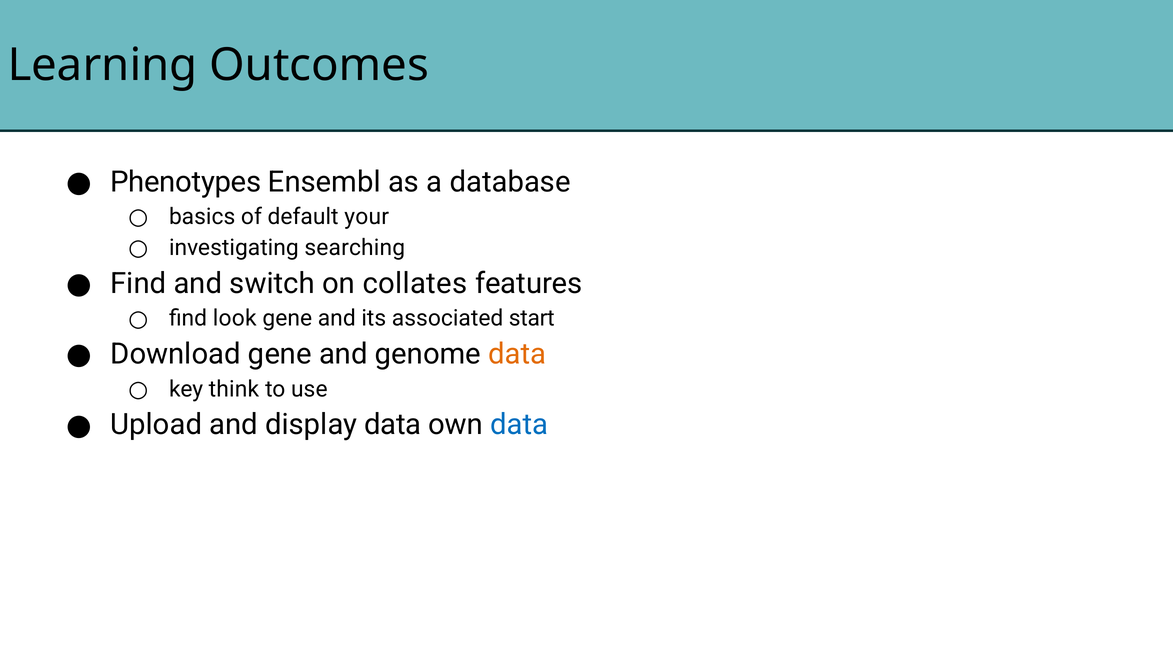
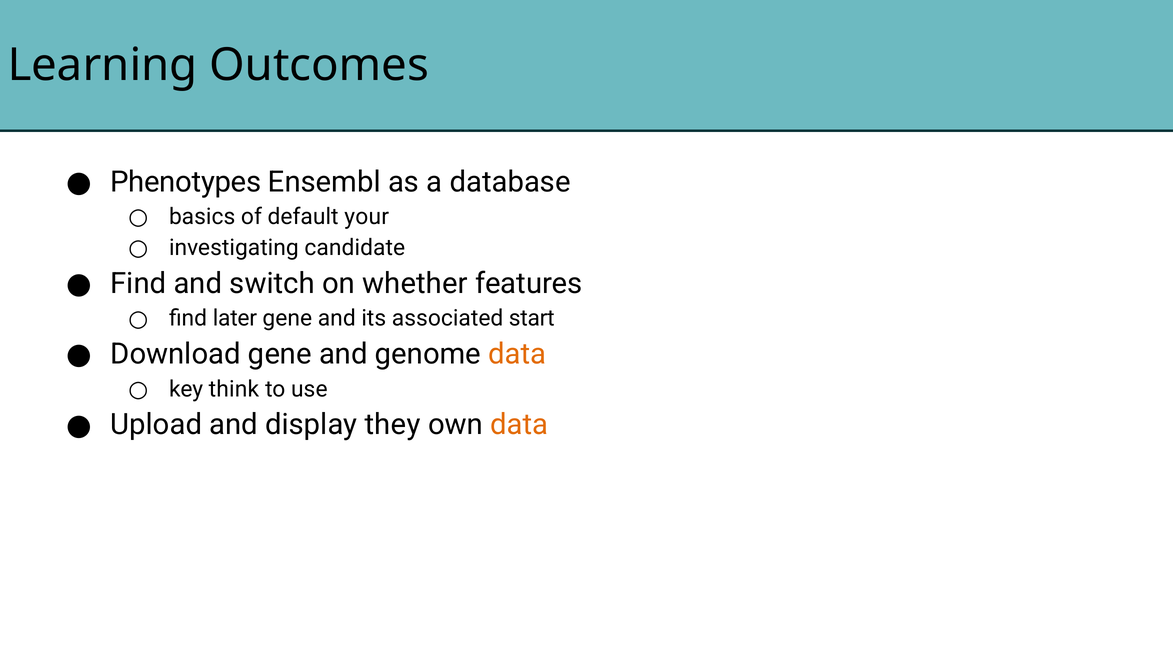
searching: searching -> candidate
collates: collates -> whether
look: look -> later
display data: data -> they
data at (519, 425) colour: blue -> orange
